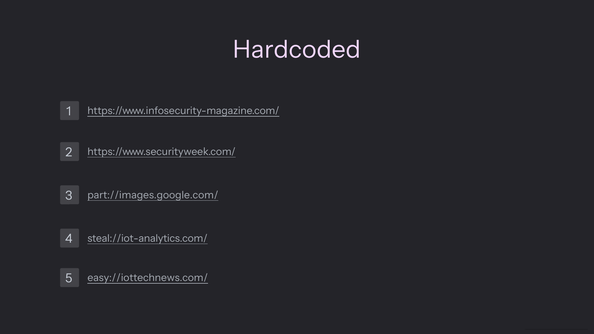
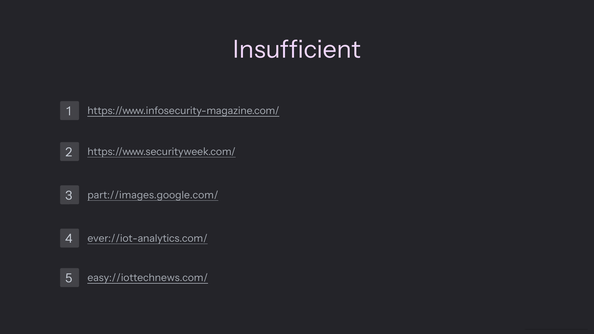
Hardcoded: Hardcoded -> Insufficient
steal://iot-analytics.com/: steal://iot-analytics.com/ -> ever://iot-analytics.com/
